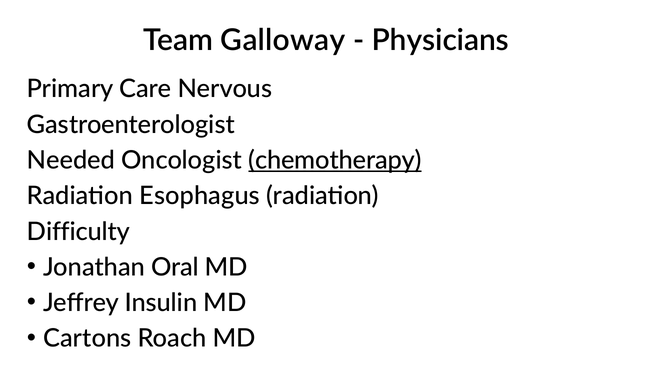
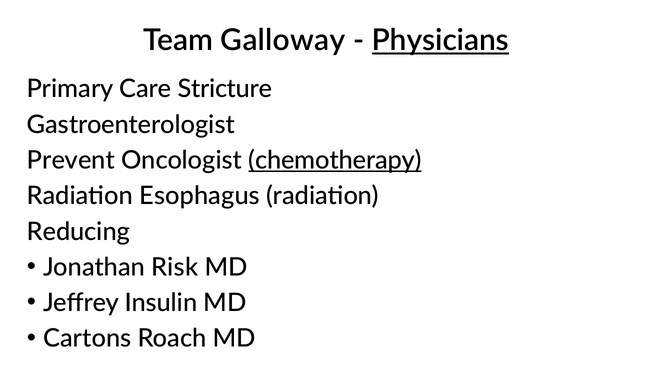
Physicians underline: none -> present
Nervous: Nervous -> Stricture
Needed: Needed -> Prevent
Difficulty: Difficulty -> Reducing
Oral: Oral -> Risk
